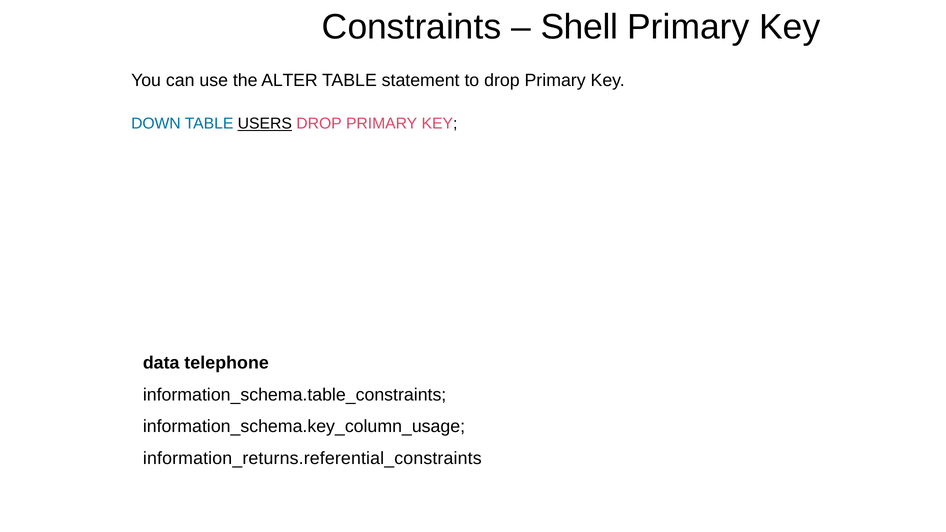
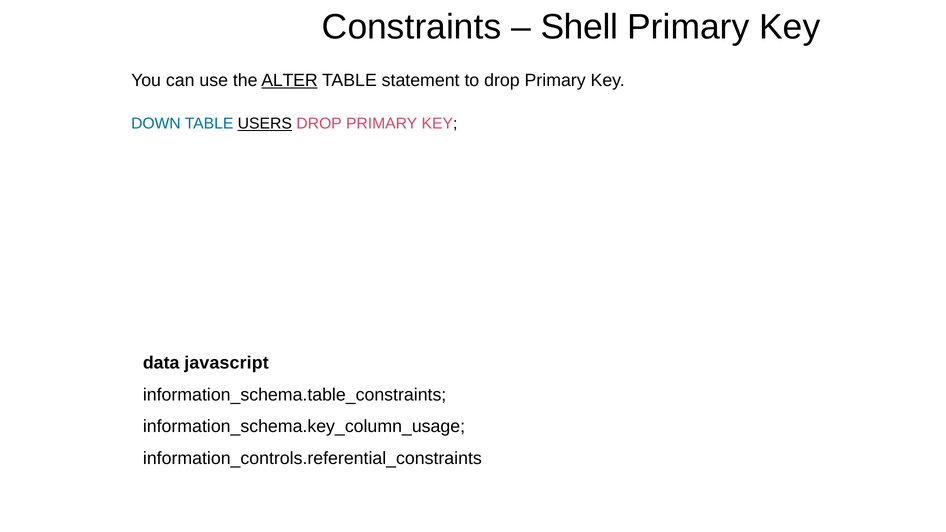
ALTER underline: none -> present
telephone: telephone -> javascript
information_returns.referential_constraints: information_returns.referential_constraints -> information_controls.referential_constraints
